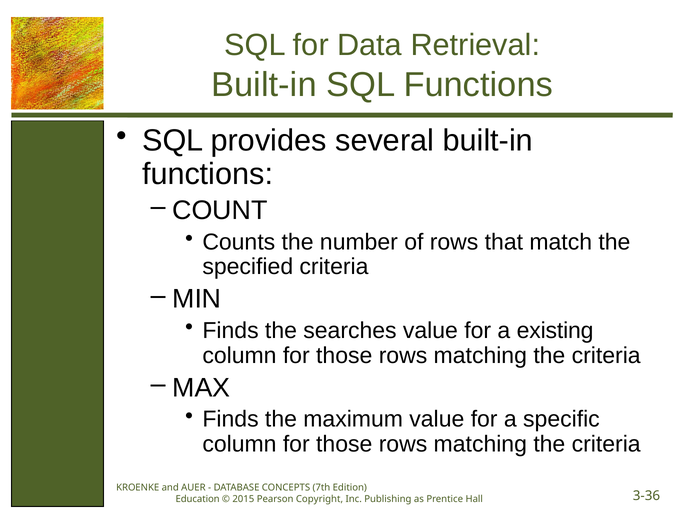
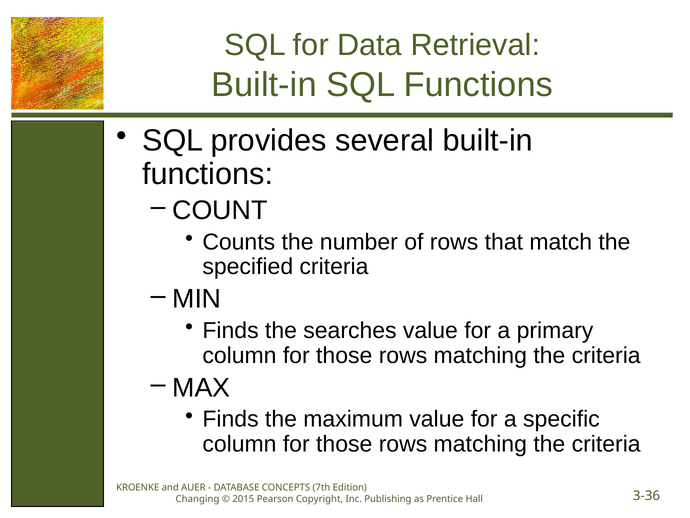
existing: existing -> primary
Education: Education -> Changing
